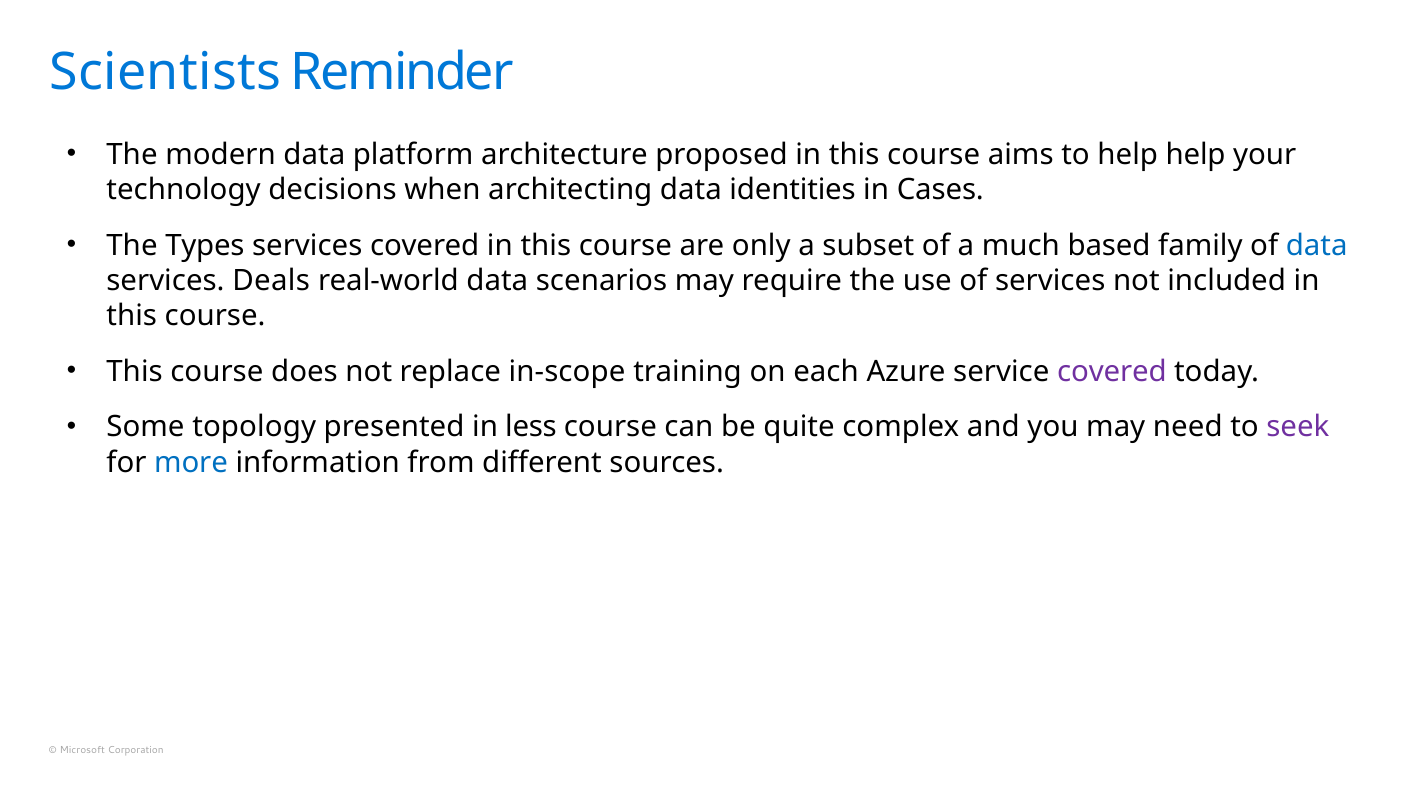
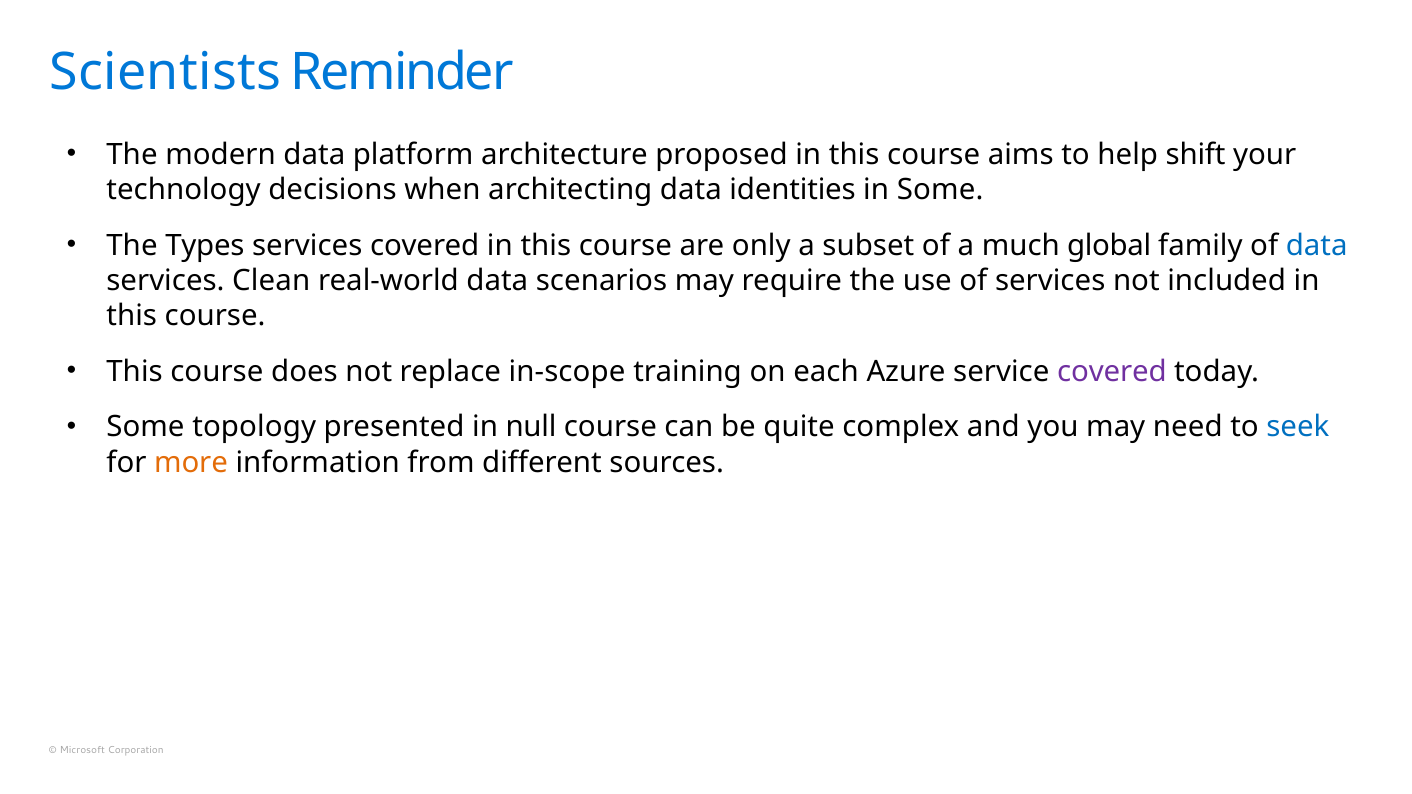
help help: help -> shift
in Cases: Cases -> Some
based: based -> global
Deals: Deals -> Clean
less: less -> null
seek colour: purple -> blue
more colour: blue -> orange
